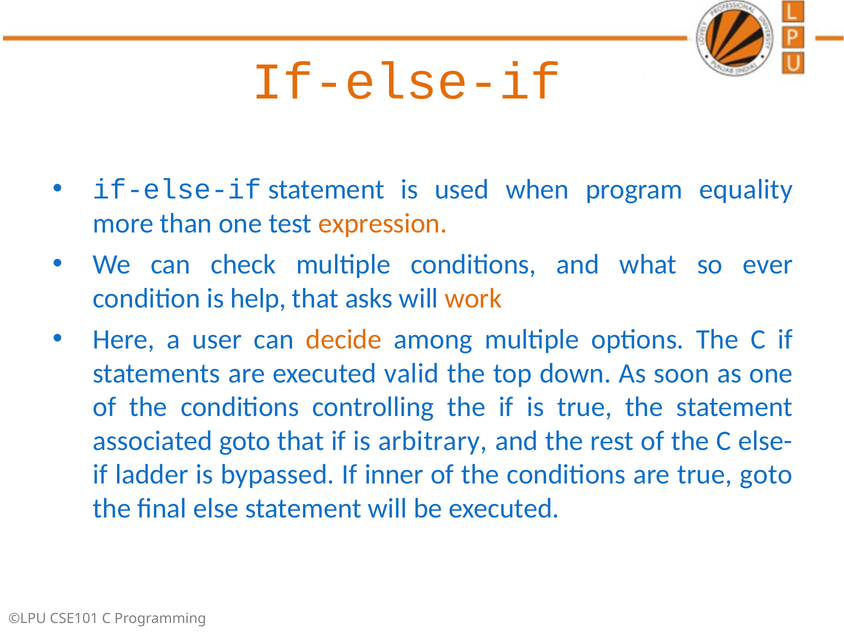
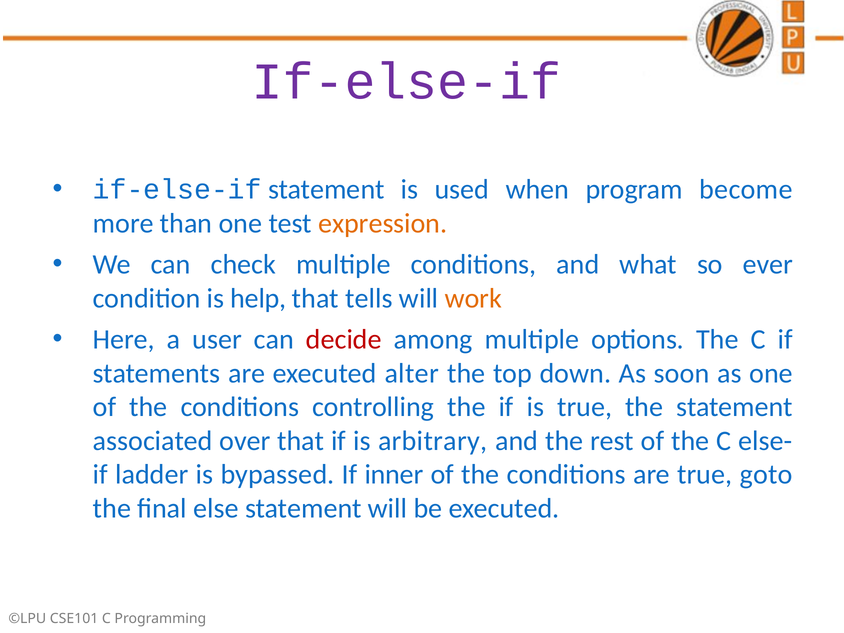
If-else-if at (406, 82) colour: orange -> purple
equality: equality -> become
asks: asks -> tells
decide colour: orange -> red
valid: valid -> alter
associated goto: goto -> over
